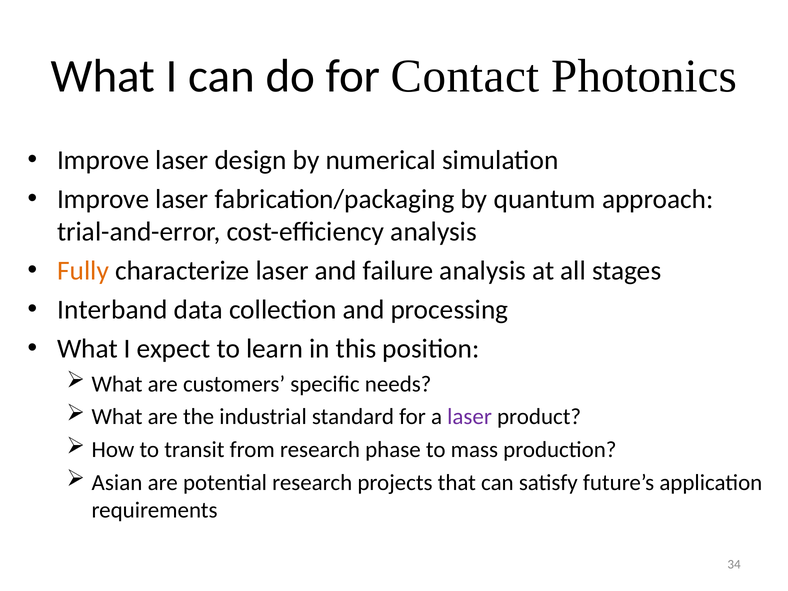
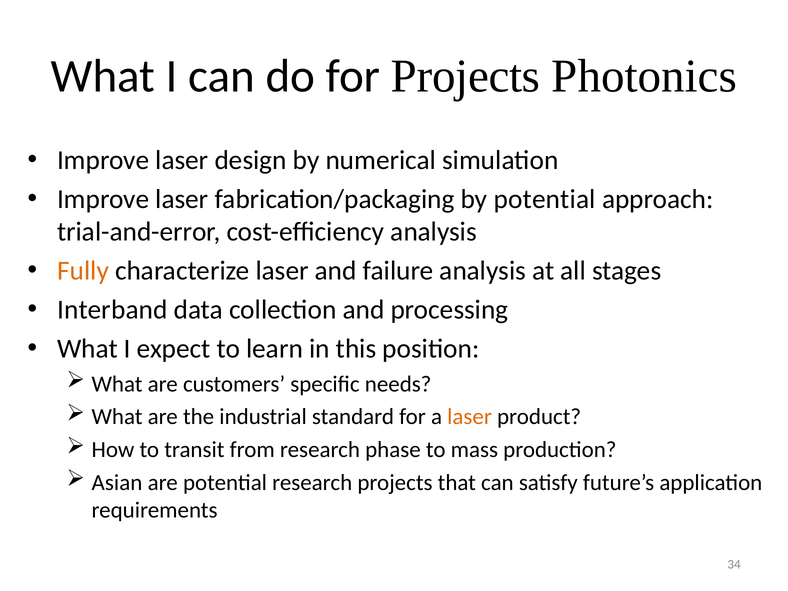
for Contact: Contact -> Projects
by quantum: quantum -> potential
laser at (470, 417) colour: purple -> orange
